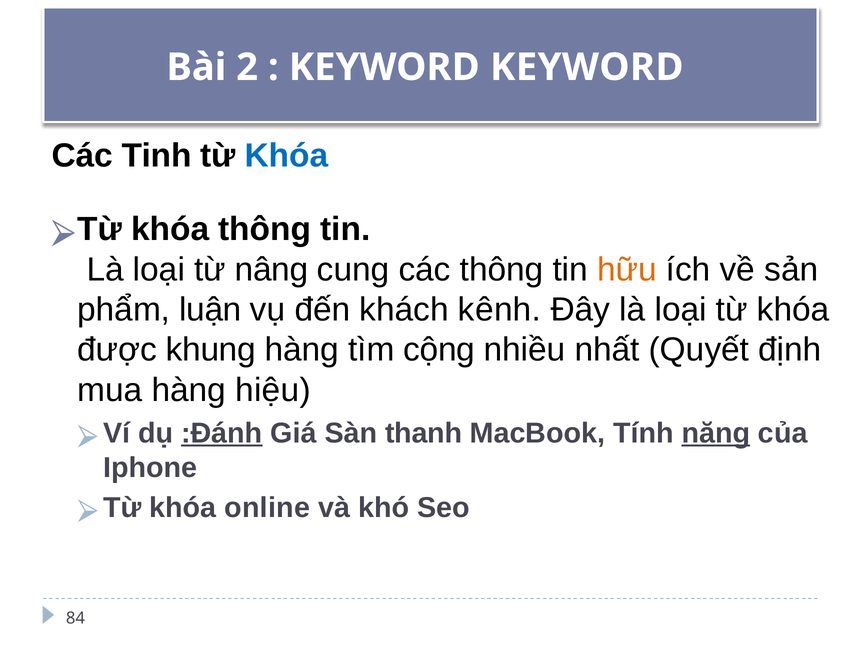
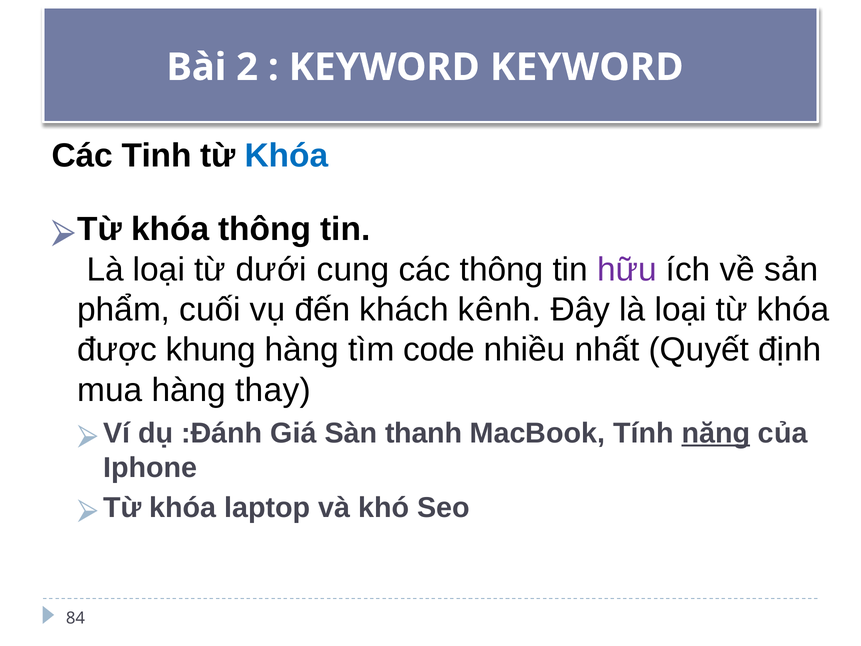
nâng: nâng -> dưới
hữu colour: orange -> purple
luận: luận -> cuối
cộng: cộng -> code
hiệu: hiệu -> thay
:Đánh underline: present -> none
online: online -> laptop
